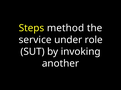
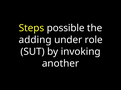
method: method -> possible
service: service -> adding
